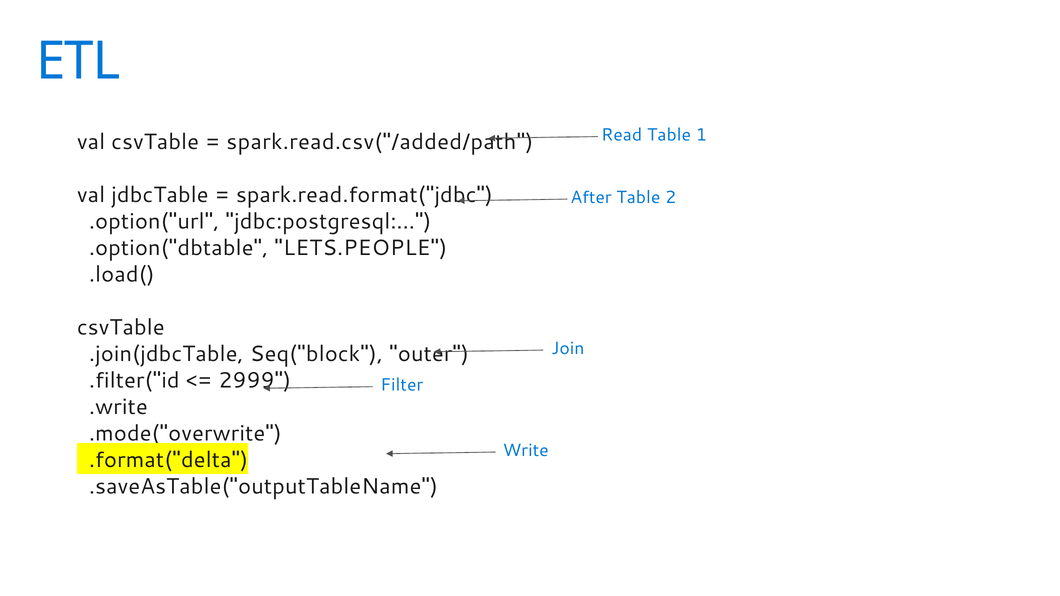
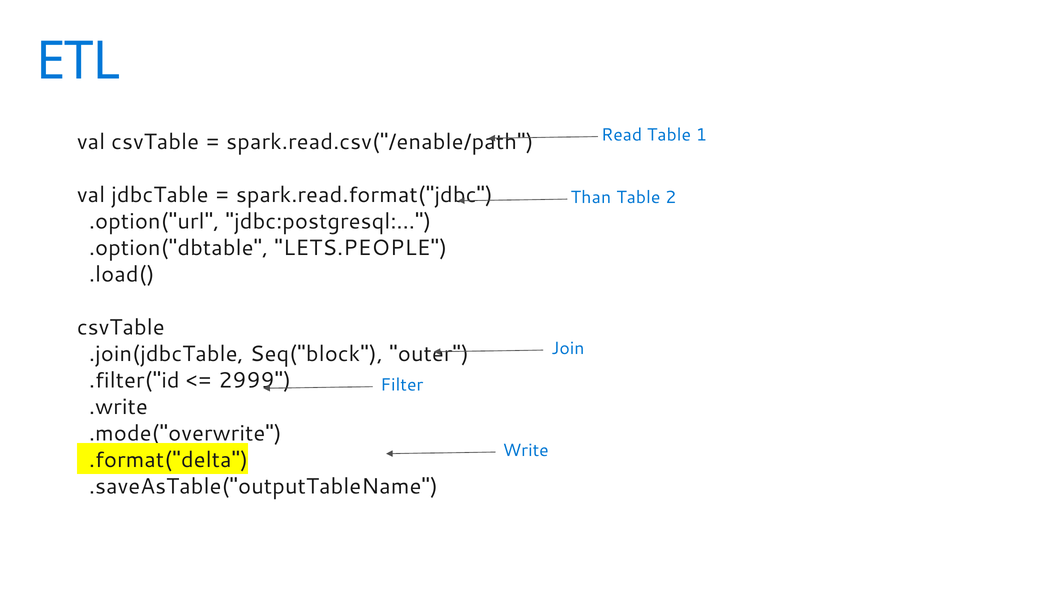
spark.read.csv("/added/path: spark.read.csv("/added/path -> spark.read.csv("/enable/path
After: After -> Than
